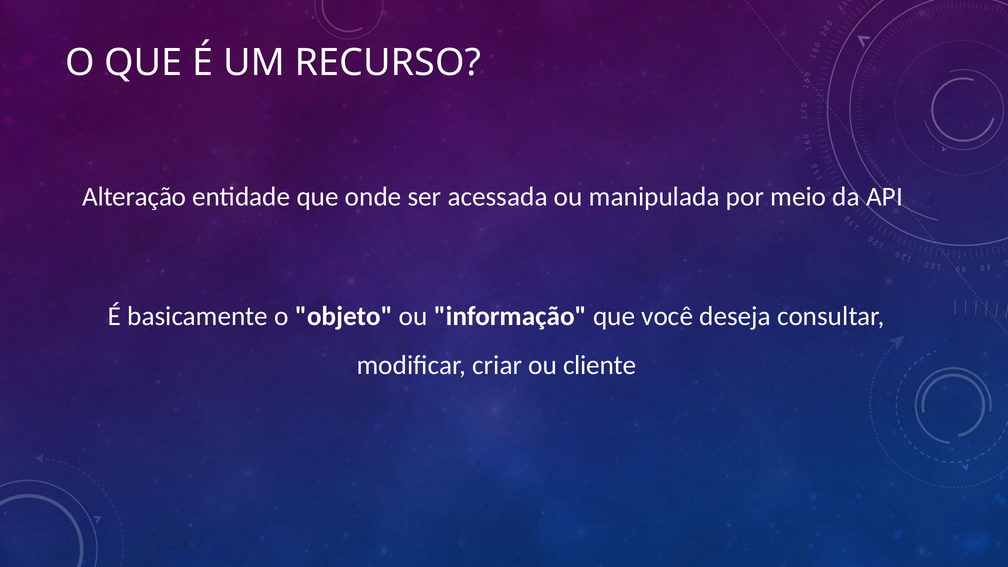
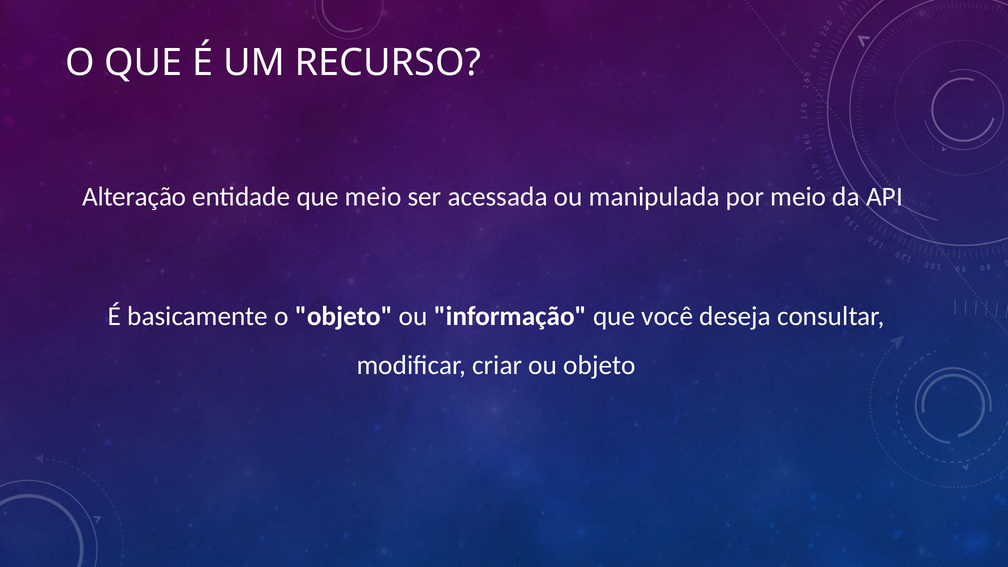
que onde: onde -> meio
ou cliente: cliente -> objeto
